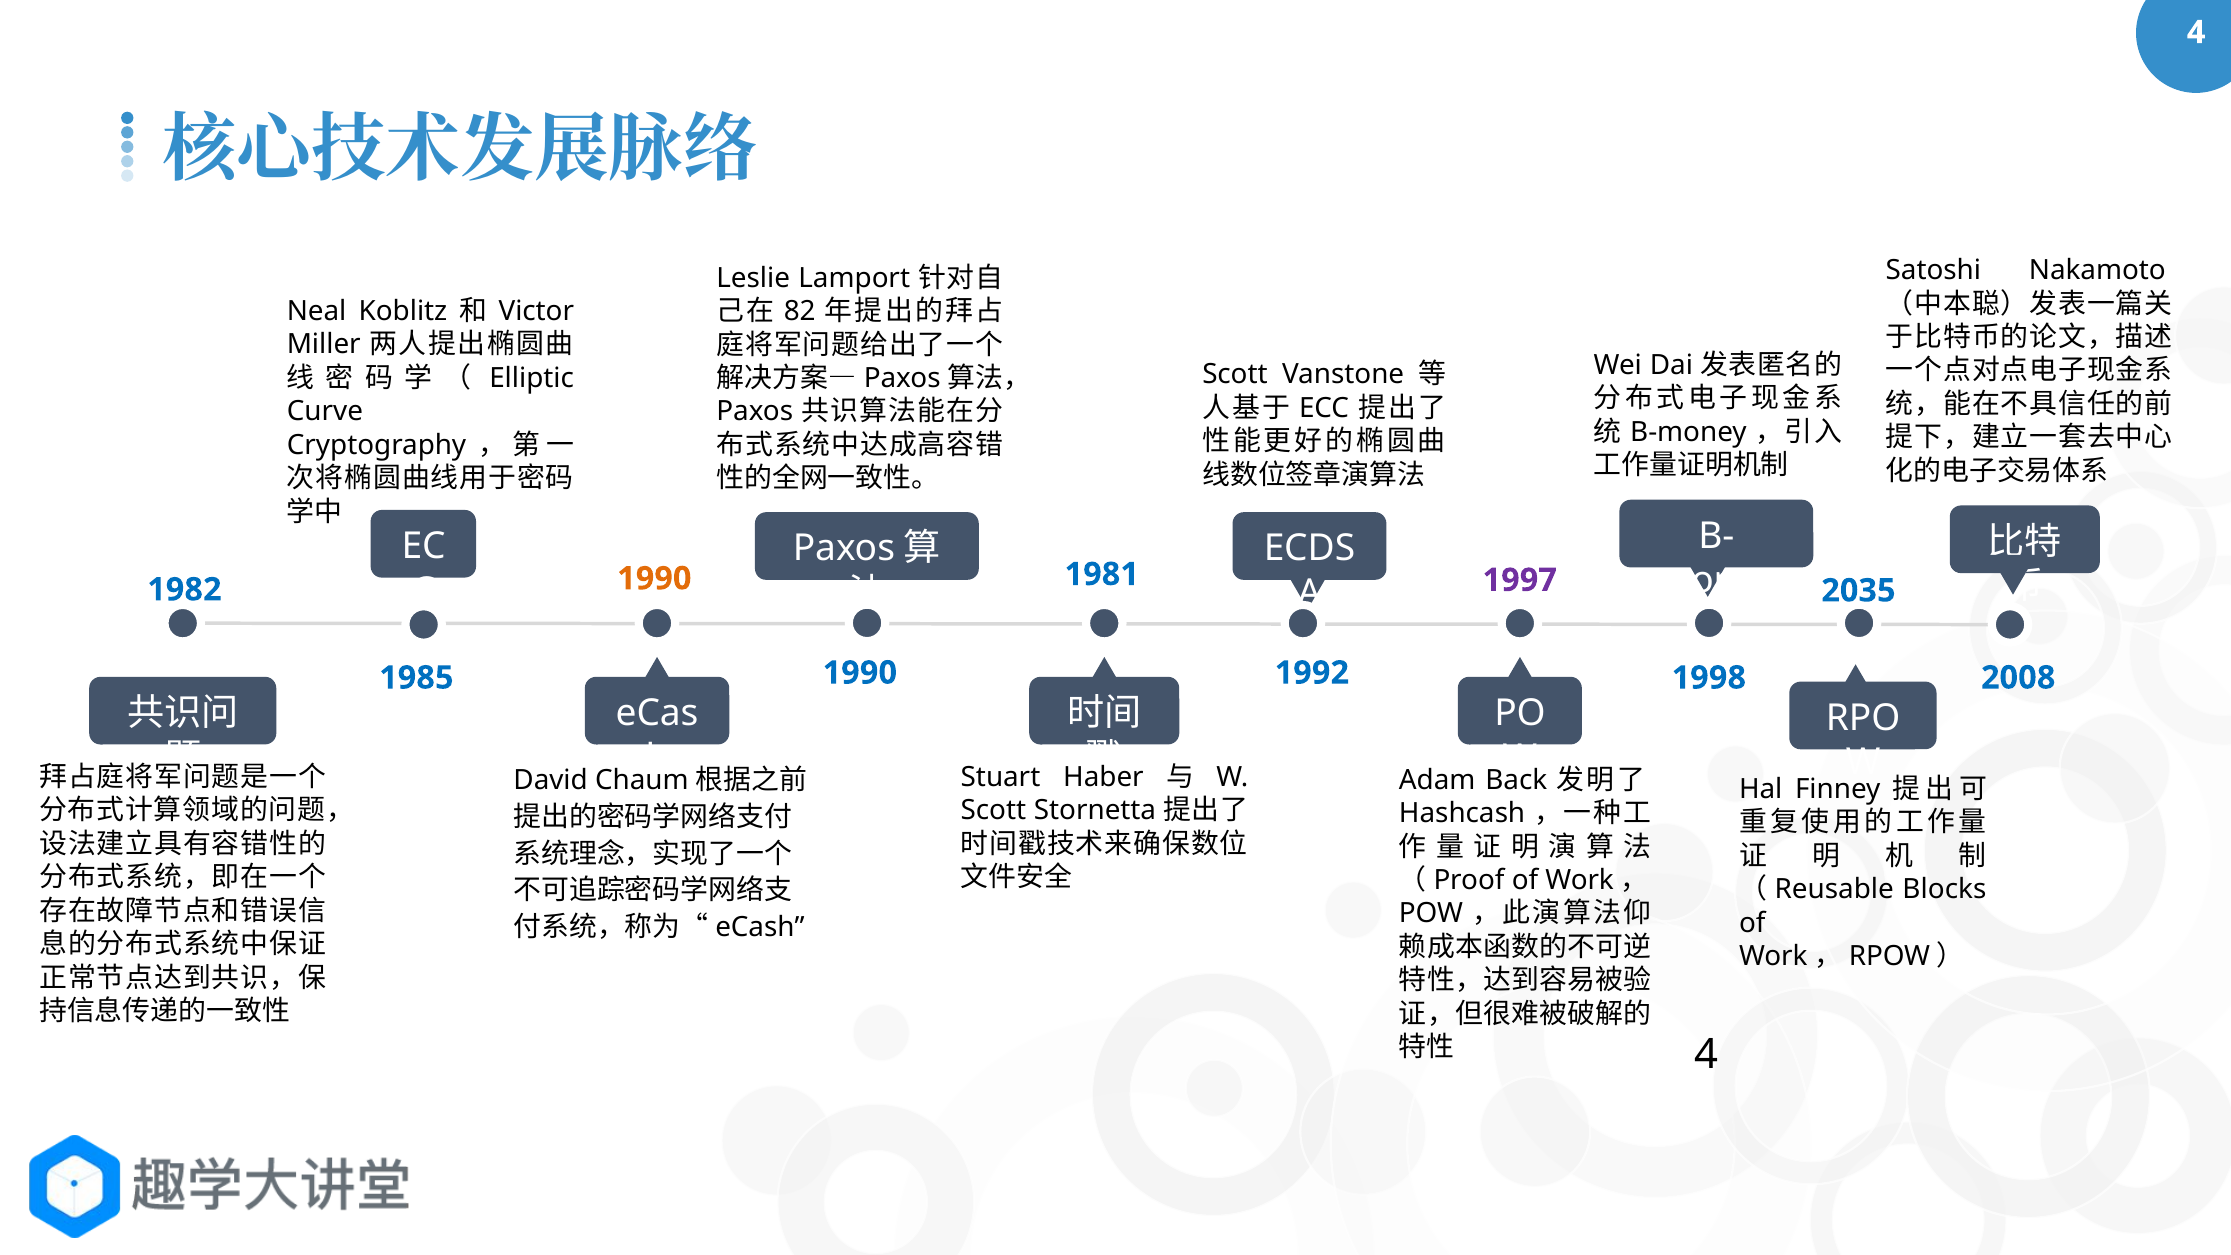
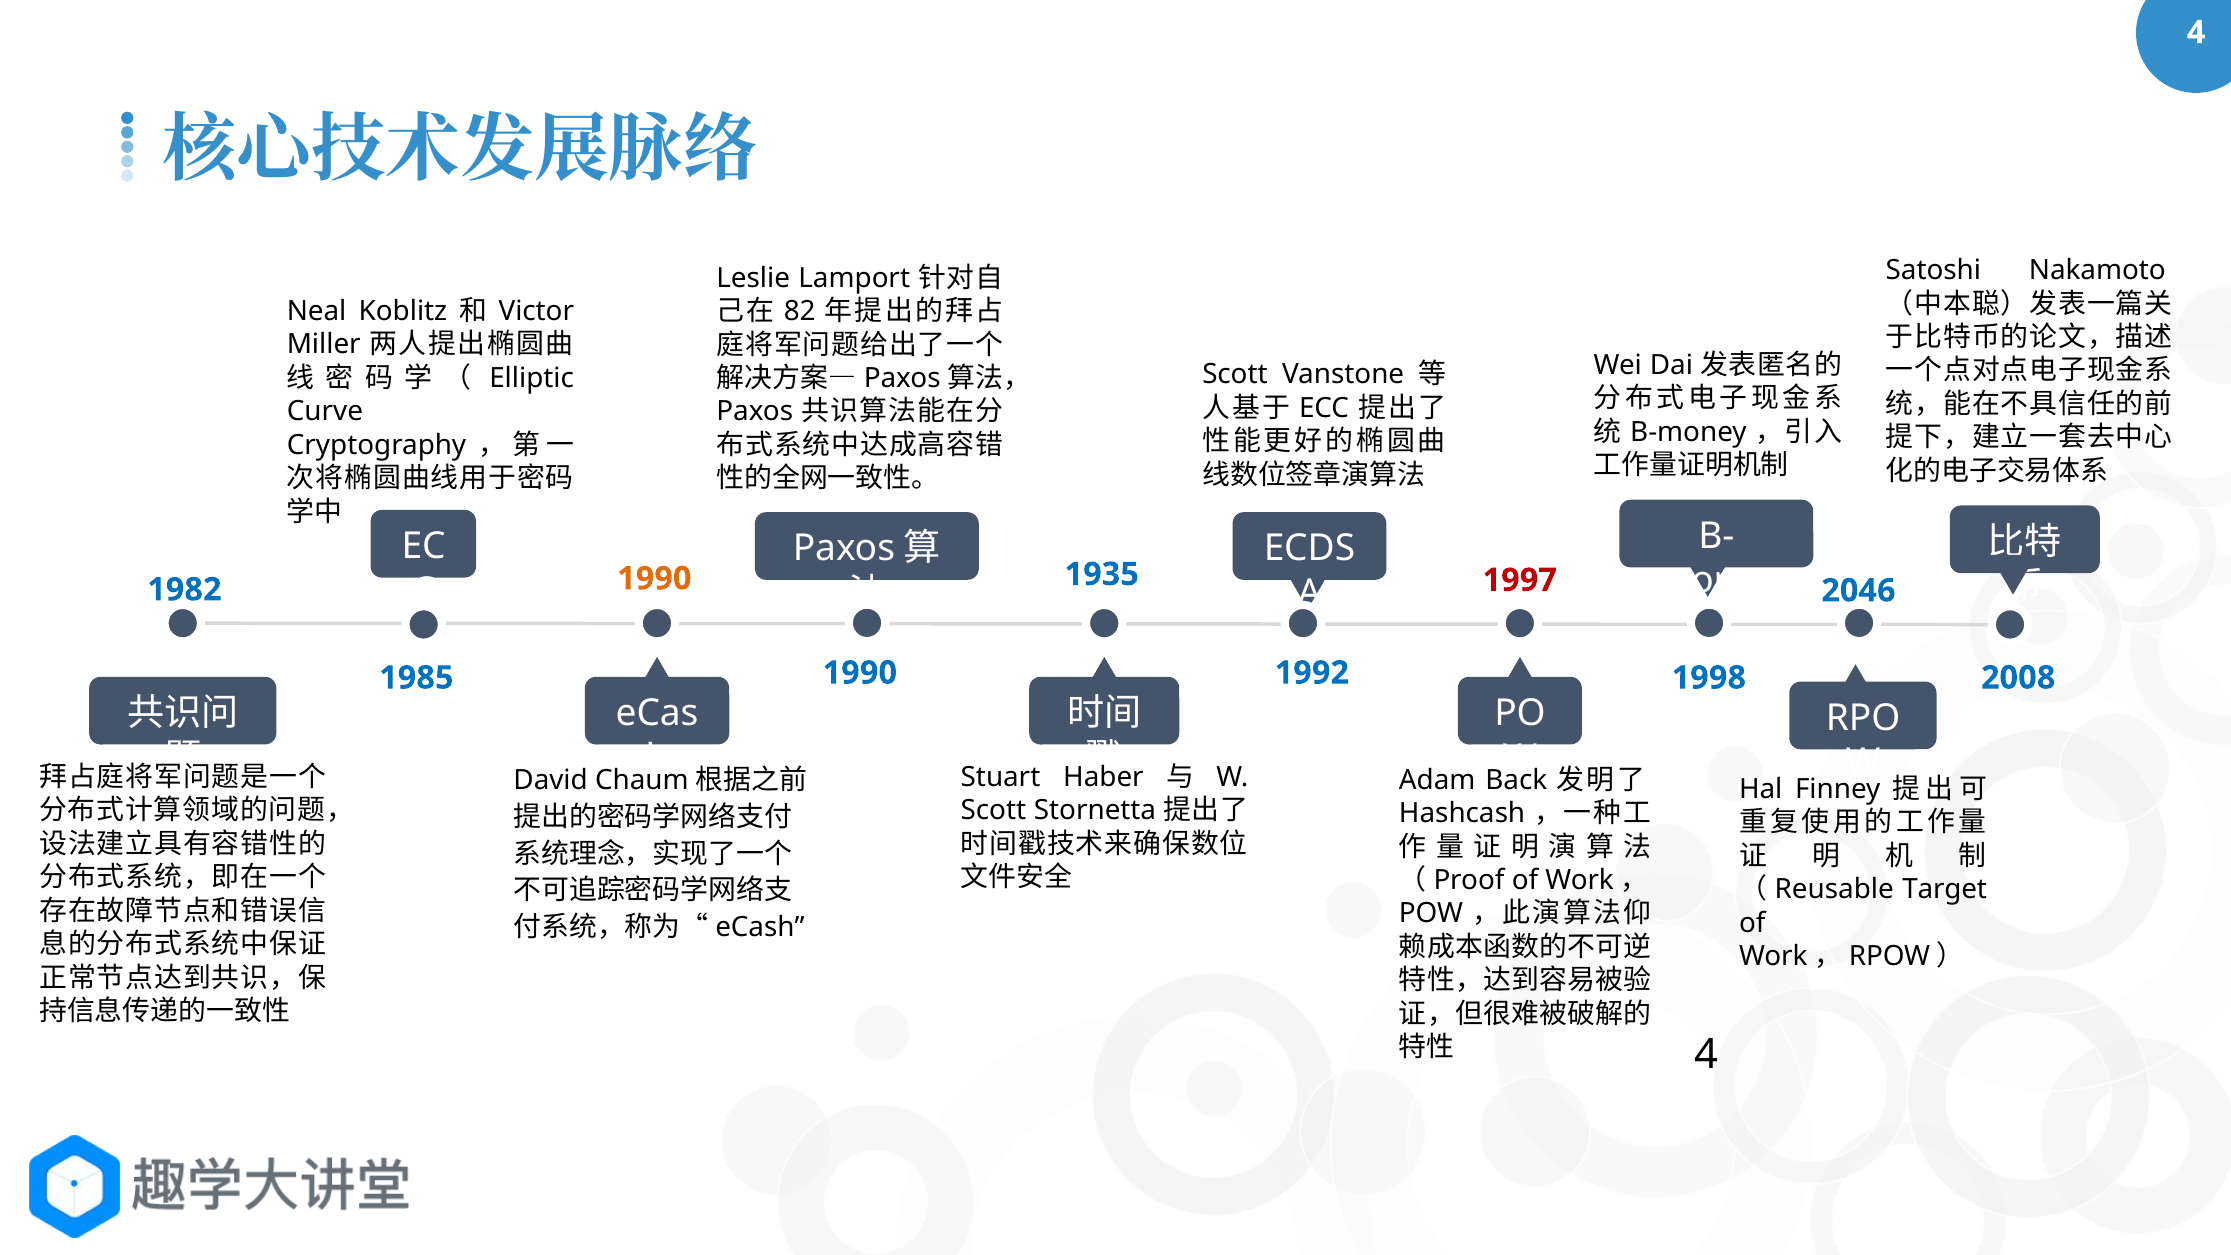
1981: 1981 -> 1935
1997 colour: purple -> red
2035: 2035 -> 2046
Blocks: Blocks -> Target
